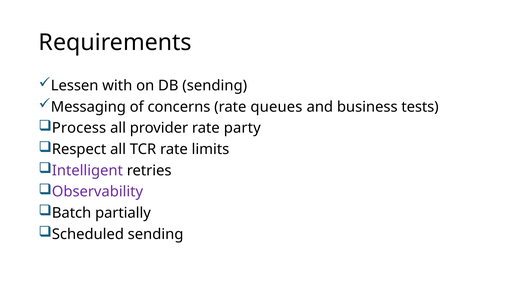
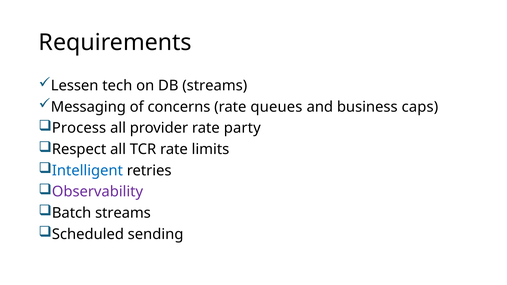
with: with -> tech
DB sending: sending -> streams
tests: tests -> caps
Intelligent colour: purple -> blue
Batch partially: partially -> streams
